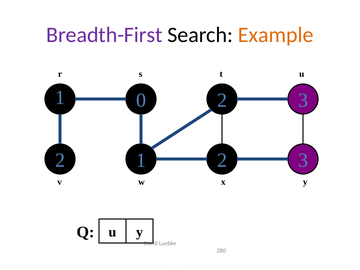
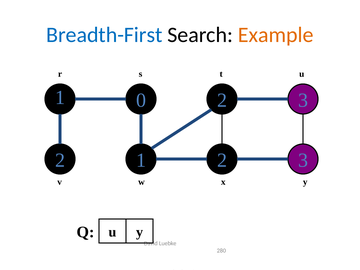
Breadth-First colour: purple -> blue
